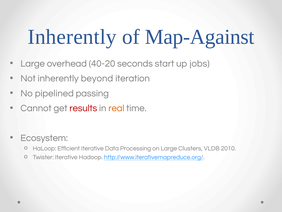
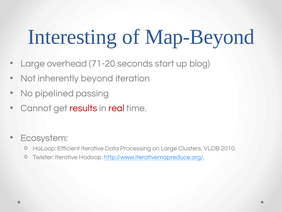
Inherently at (72, 37): Inherently -> Interesting
Map-Against: Map-Against -> Map-Beyond
40-20: 40-20 -> 71-20
jobs: jobs -> blog
real colour: orange -> red
